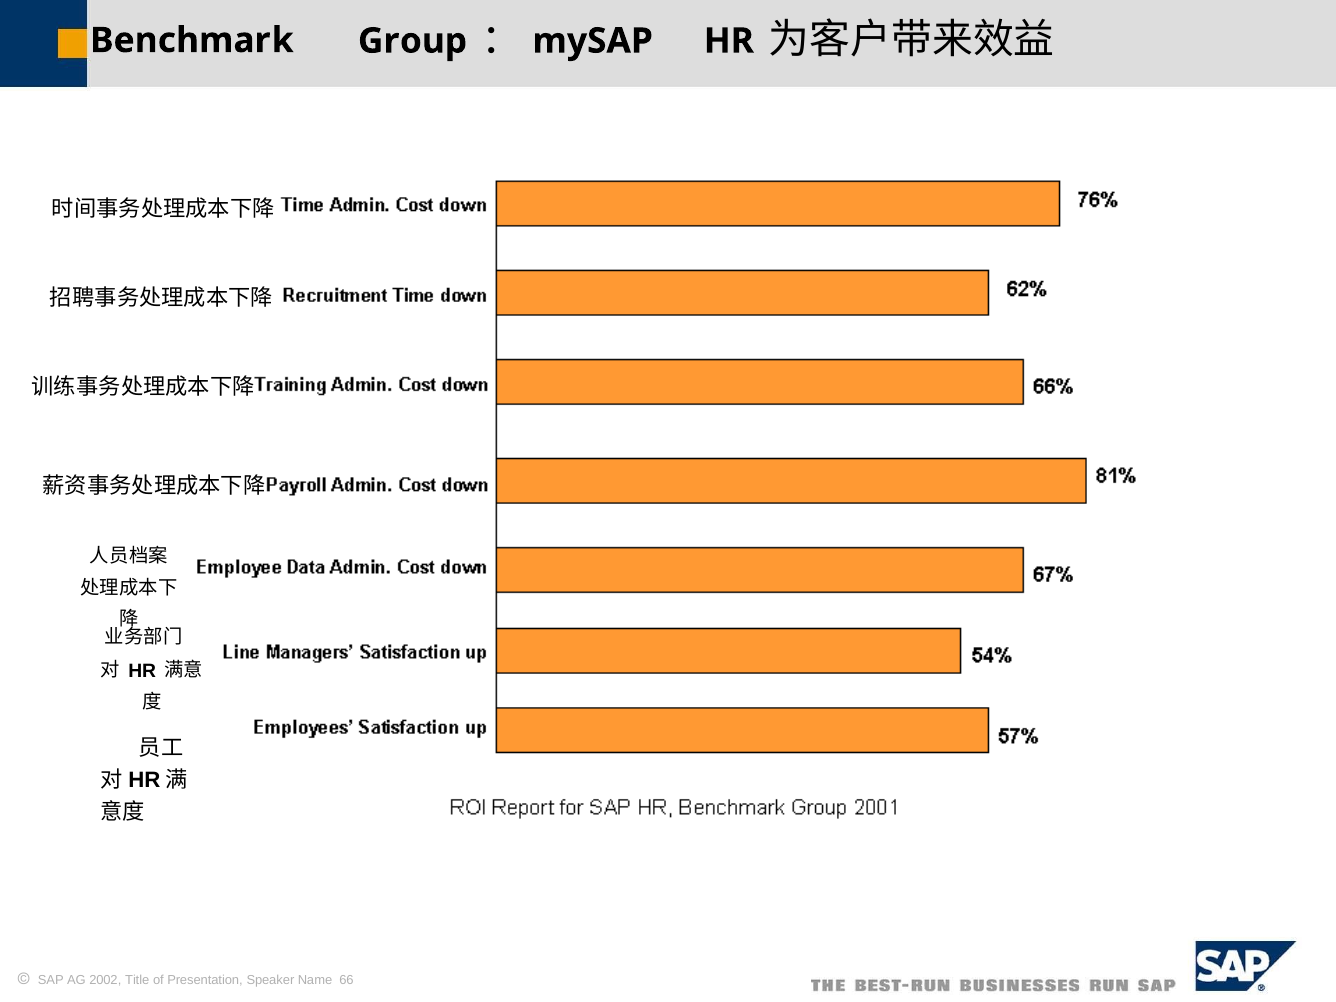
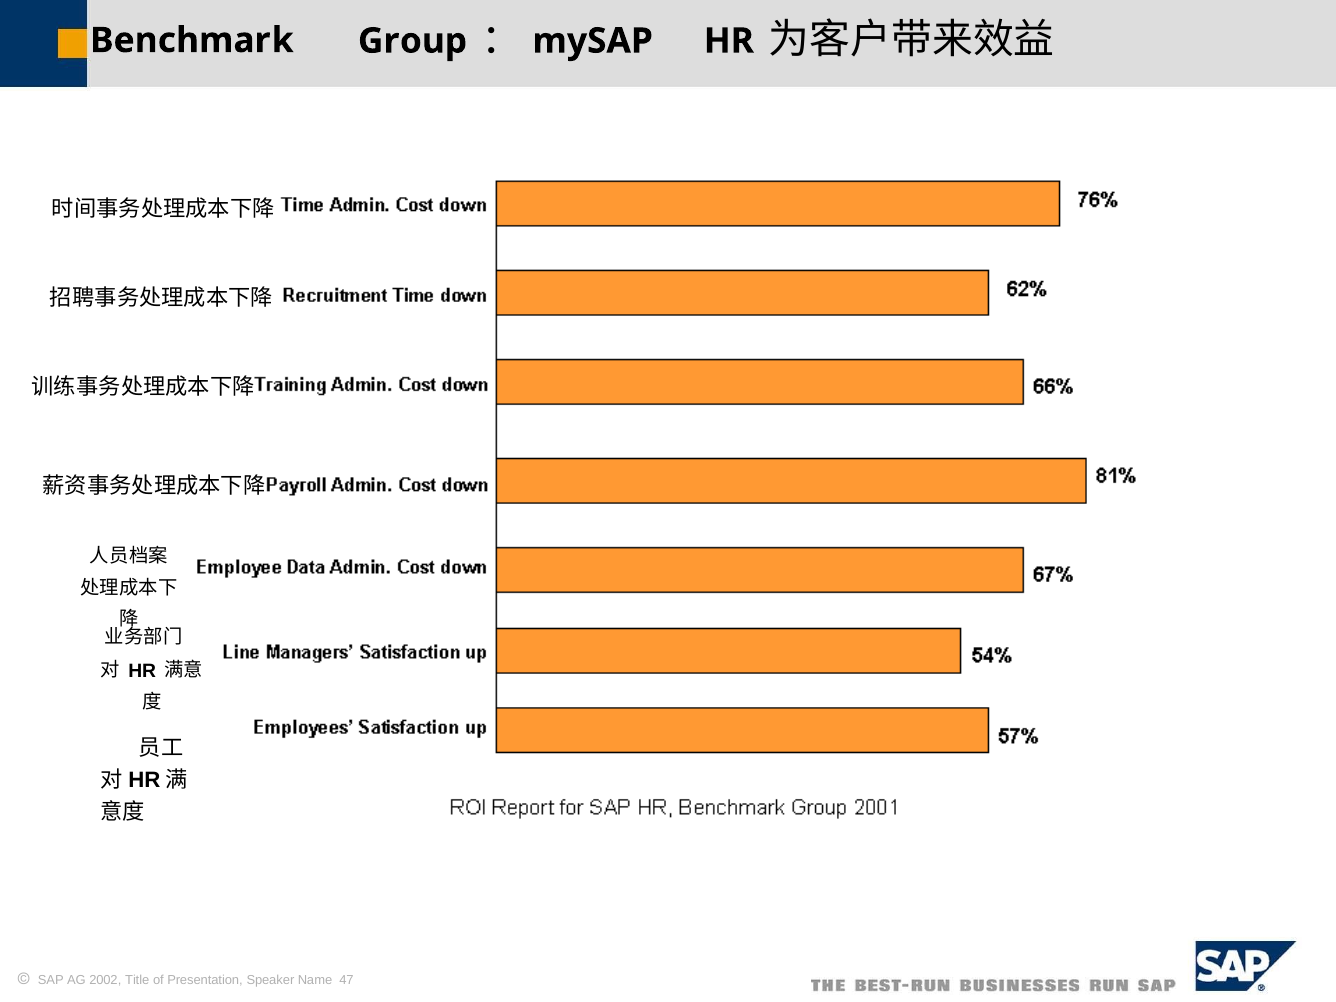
66: 66 -> 47
